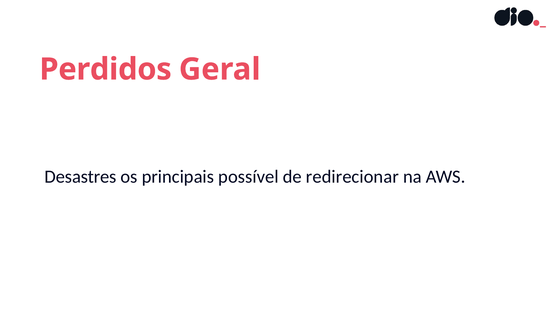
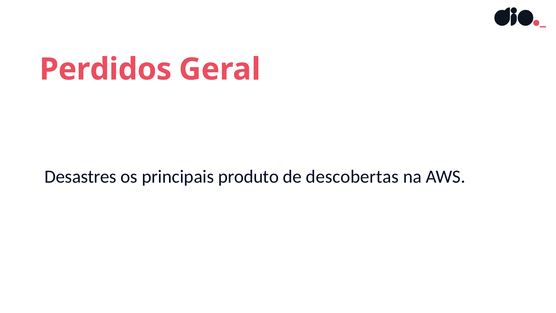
possível: possível -> produto
redirecionar: redirecionar -> descobertas
